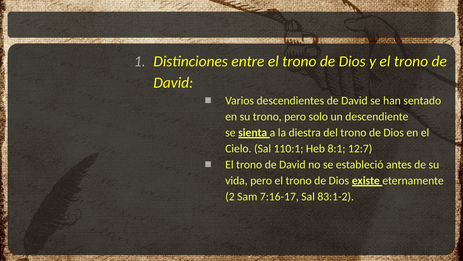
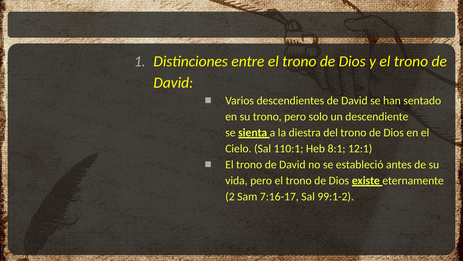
12:7: 12:7 -> 12:1
83:1-2: 83:1-2 -> 99:1-2
